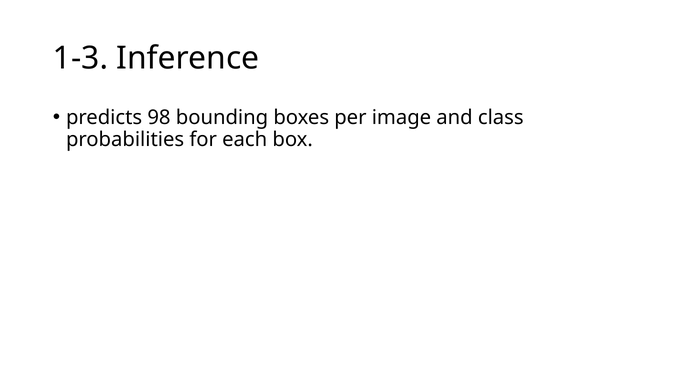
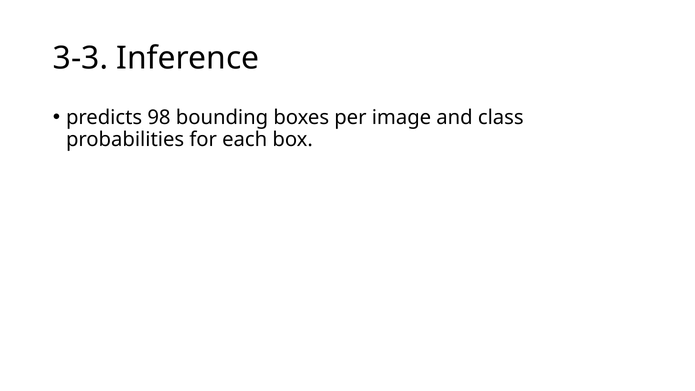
1-3: 1-3 -> 3-3
